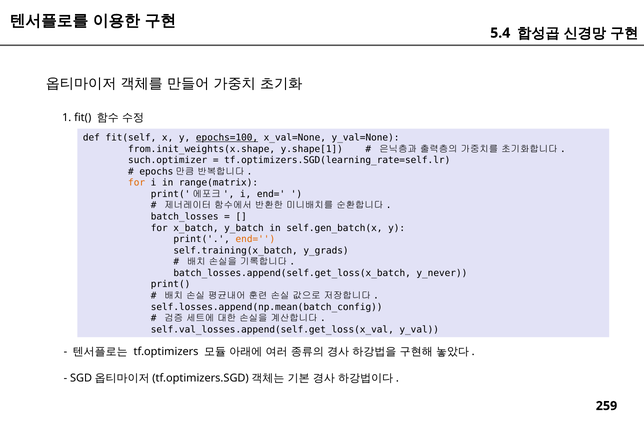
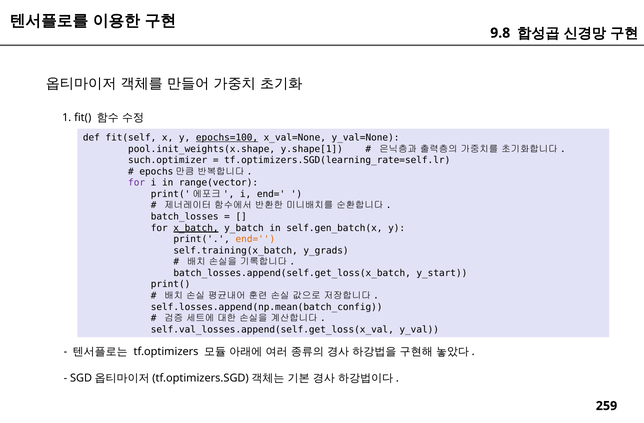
5.4: 5.4 -> 9.8
from.init_weights(x.shape: from.init_weights(x.shape -> pool.init_weights(x.shape
for at (137, 183) colour: orange -> purple
range(matrix: range(matrix -> range(vector
x_batch underline: none -> present
y_never: y_never -> y_start
